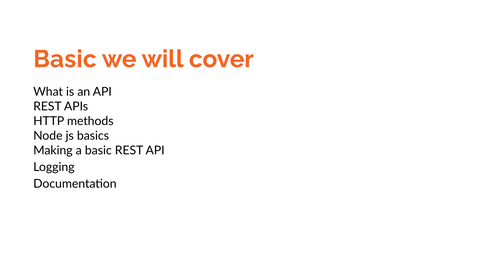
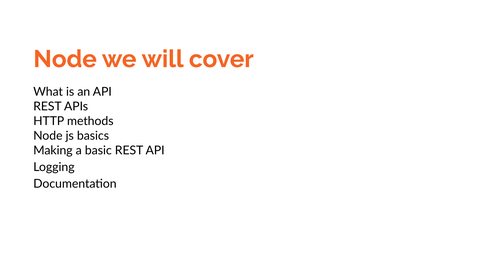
Basic at (65, 59): Basic -> Node
